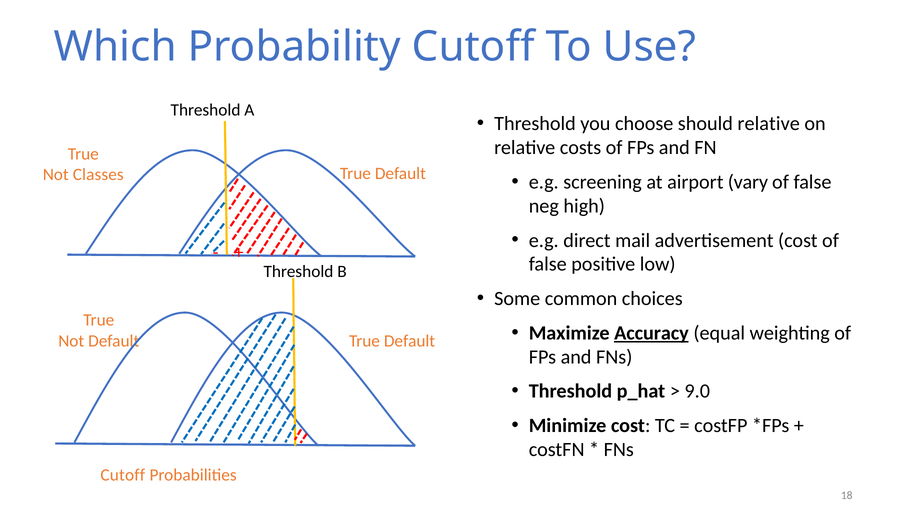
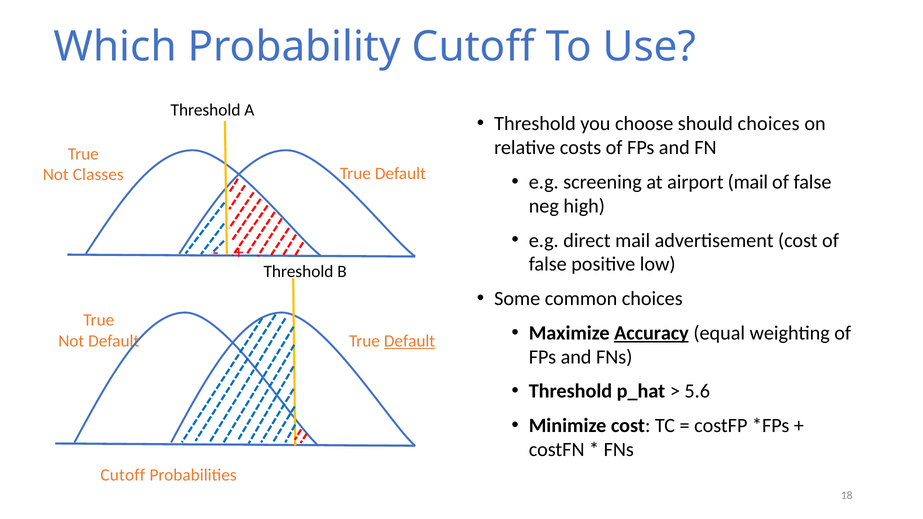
should relative: relative -> choices
airport vary: vary -> mail
Default at (410, 341) underline: none -> present
9.0: 9.0 -> 5.6
